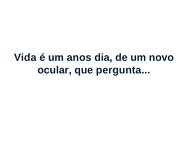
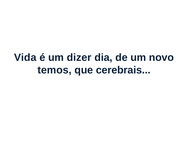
anos: anos -> dizer
ocular: ocular -> temos
pergunta: pergunta -> cerebrais
